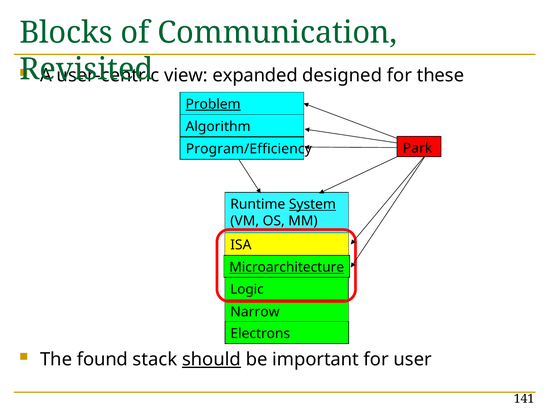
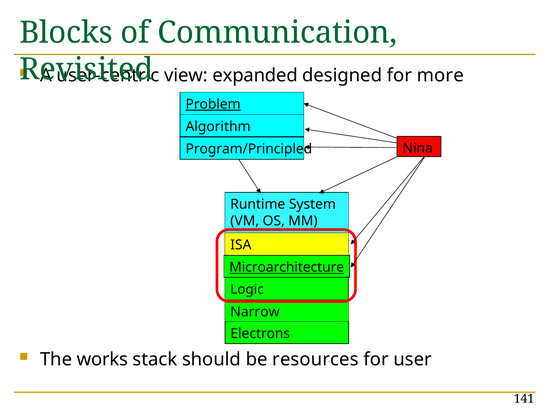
these: these -> more
Park: Park -> Nina
Program/Efficiency: Program/Efficiency -> Program/Principled
System underline: present -> none
found: found -> works
should underline: present -> none
important: important -> resources
